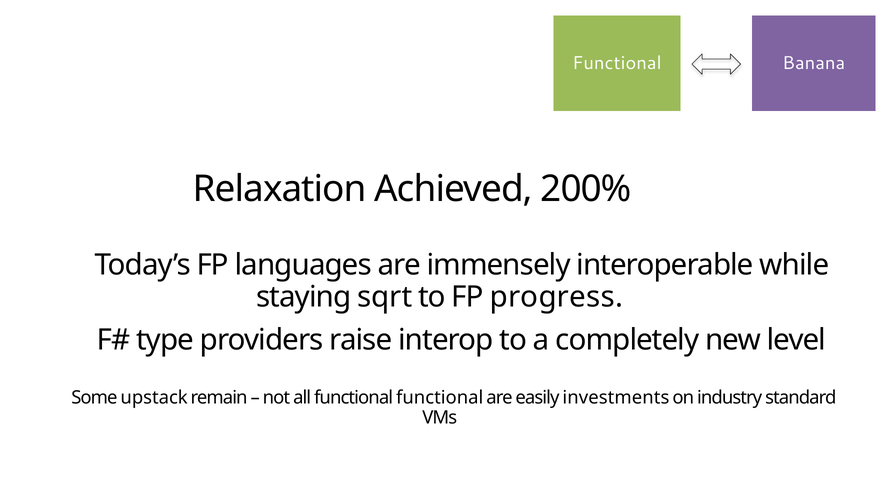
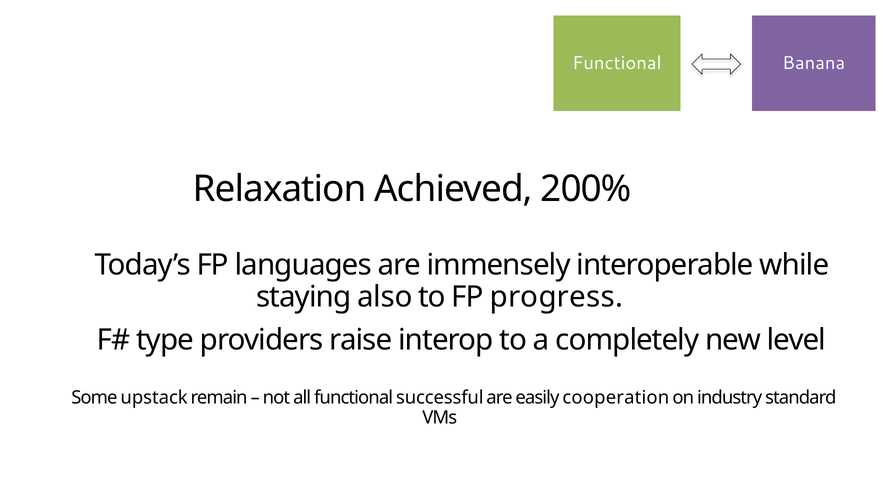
sqrt: sqrt -> also
functional functional: functional -> successful
investments: investments -> cooperation
